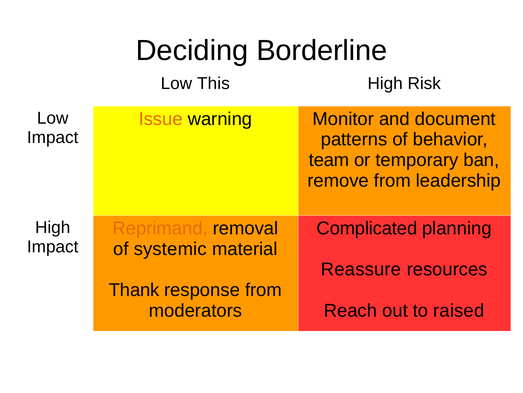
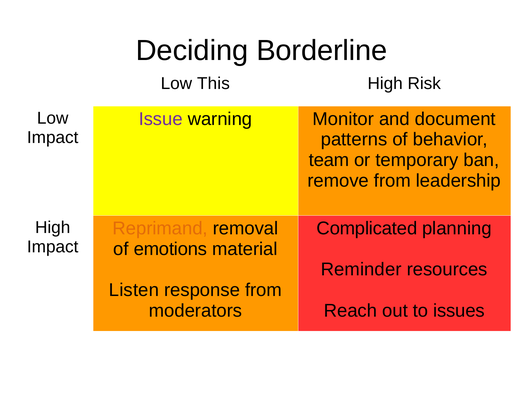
Issue colour: orange -> purple
systemic: systemic -> emotions
Reassure: Reassure -> Reminder
Thank: Thank -> Listen
raised: raised -> issues
